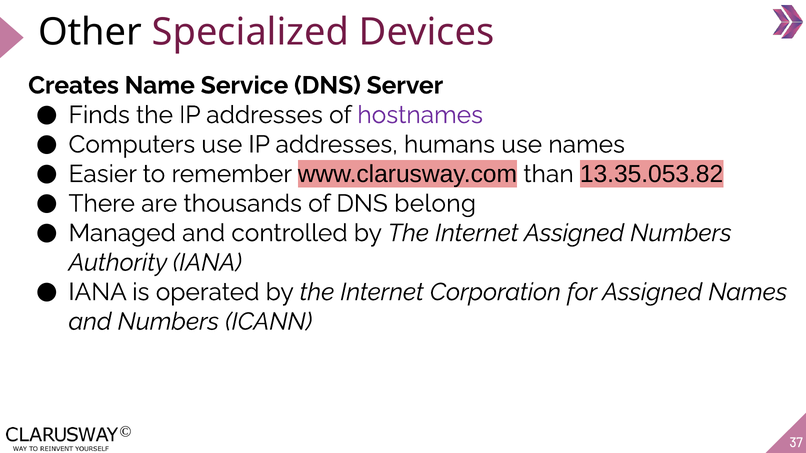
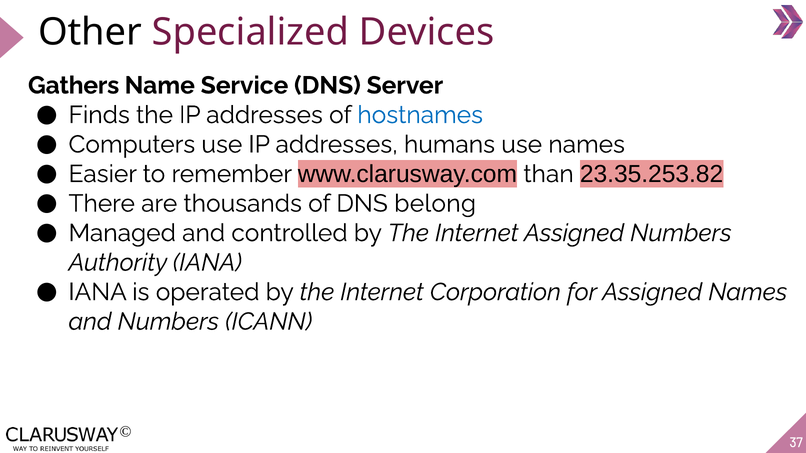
Creates: Creates -> Gathers
hostnames colour: purple -> blue
13.35.053.82: 13.35.053.82 -> 23.35.253.82
